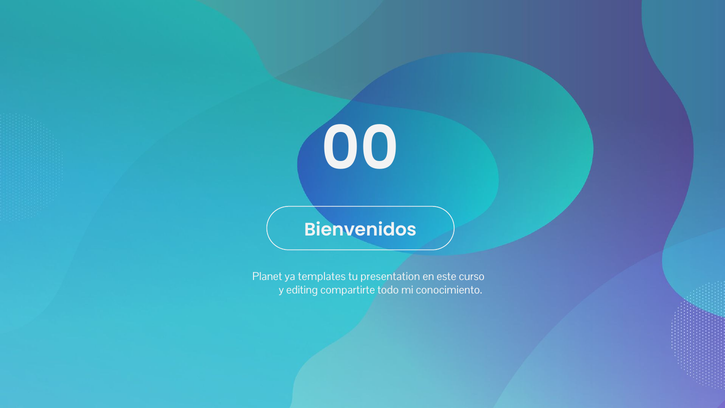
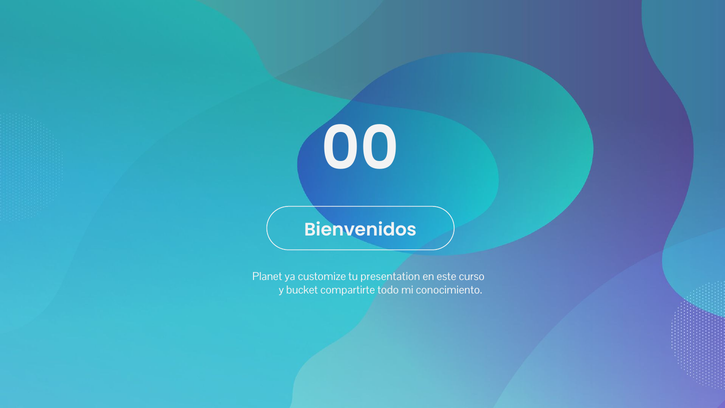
templates: templates -> customize
editing: editing -> bucket
